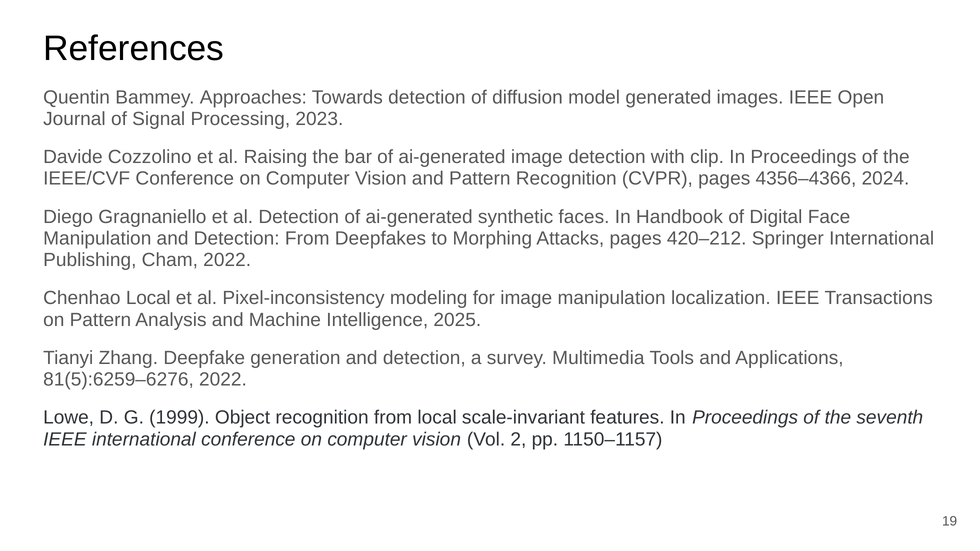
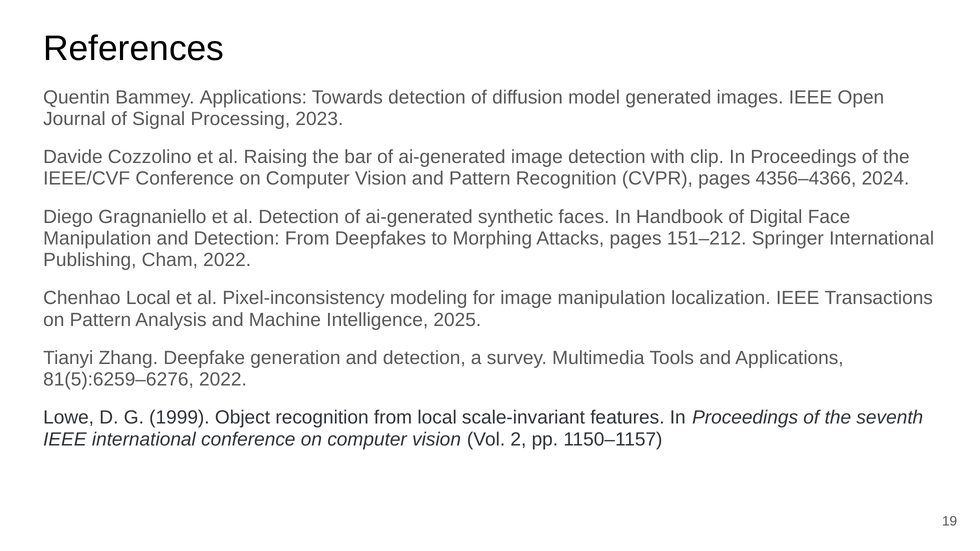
Bammey Approaches: Approaches -> Applications
420–212: 420–212 -> 151–212
